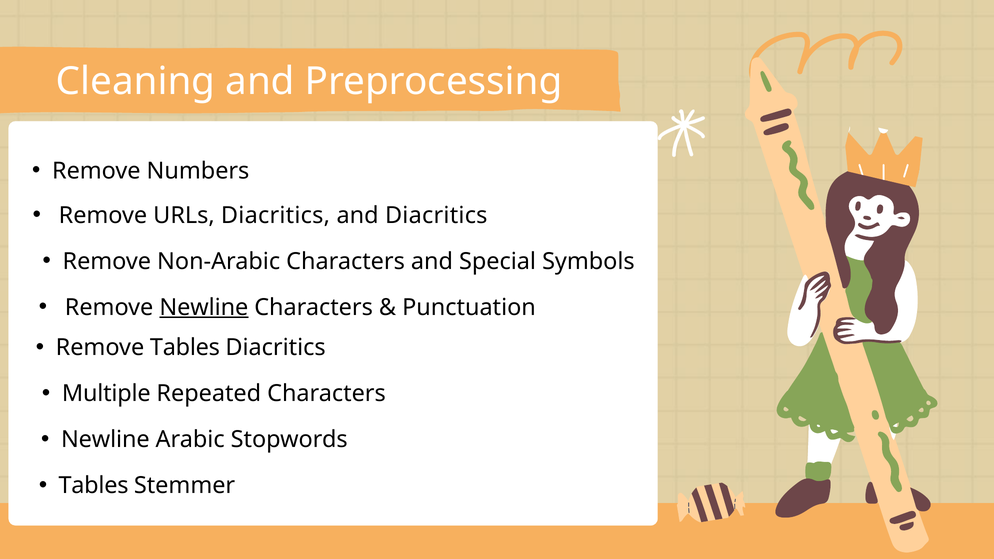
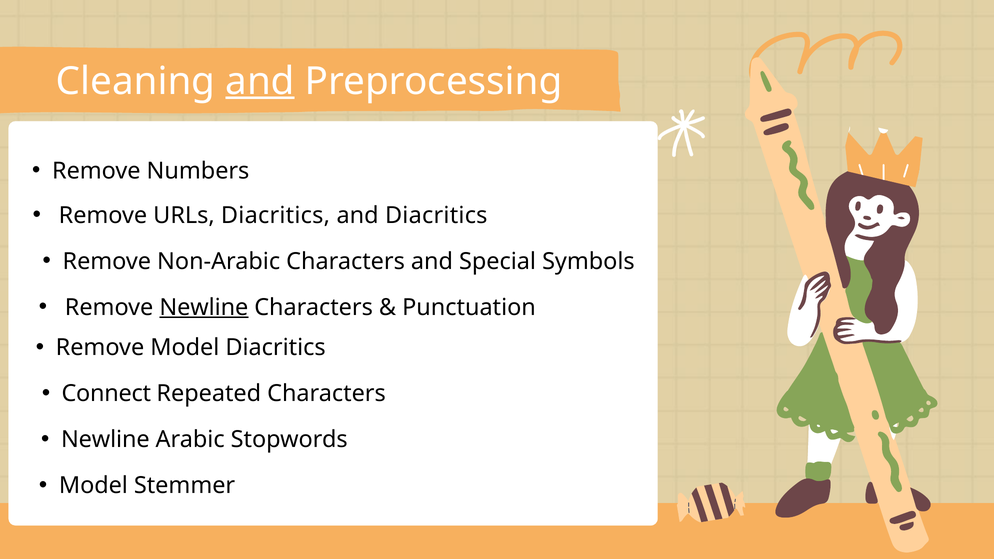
and at (260, 81) underline: none -> present
Remove Tables: Tables -> Model
Multiple: Multiple -> Connect
Tables at (94, 486): Tables -> Model
